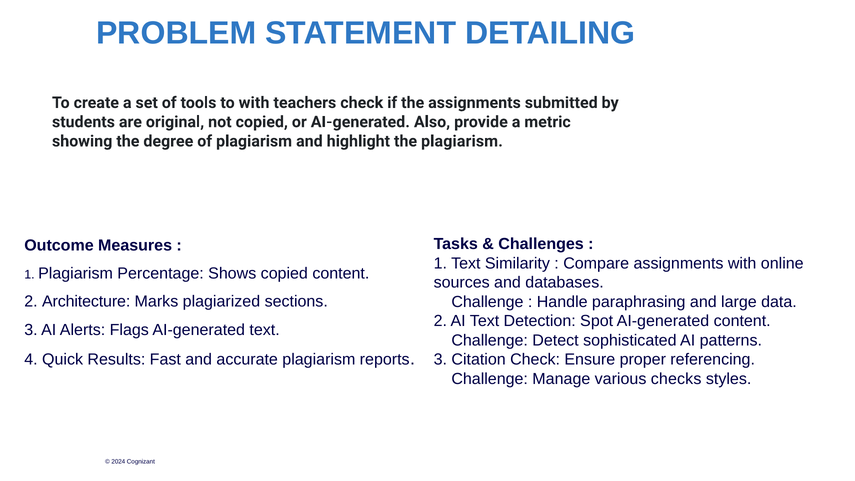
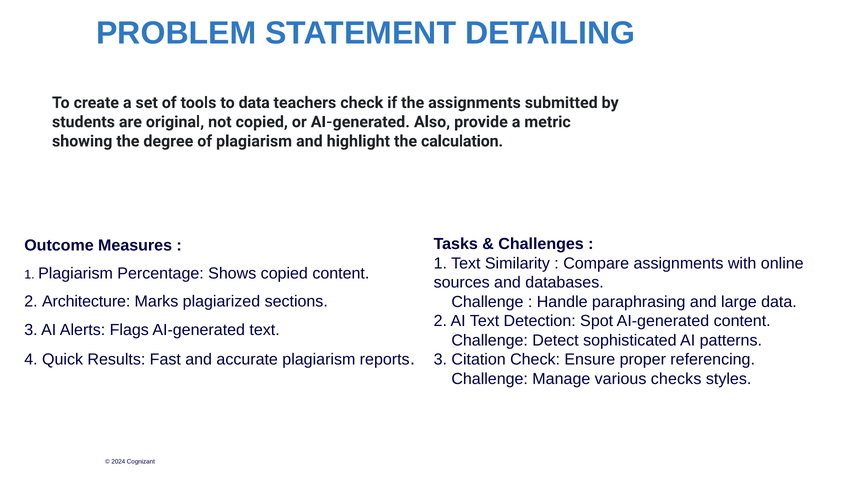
to with: with -> data
the plagiarism: plagiarism -> calculation
